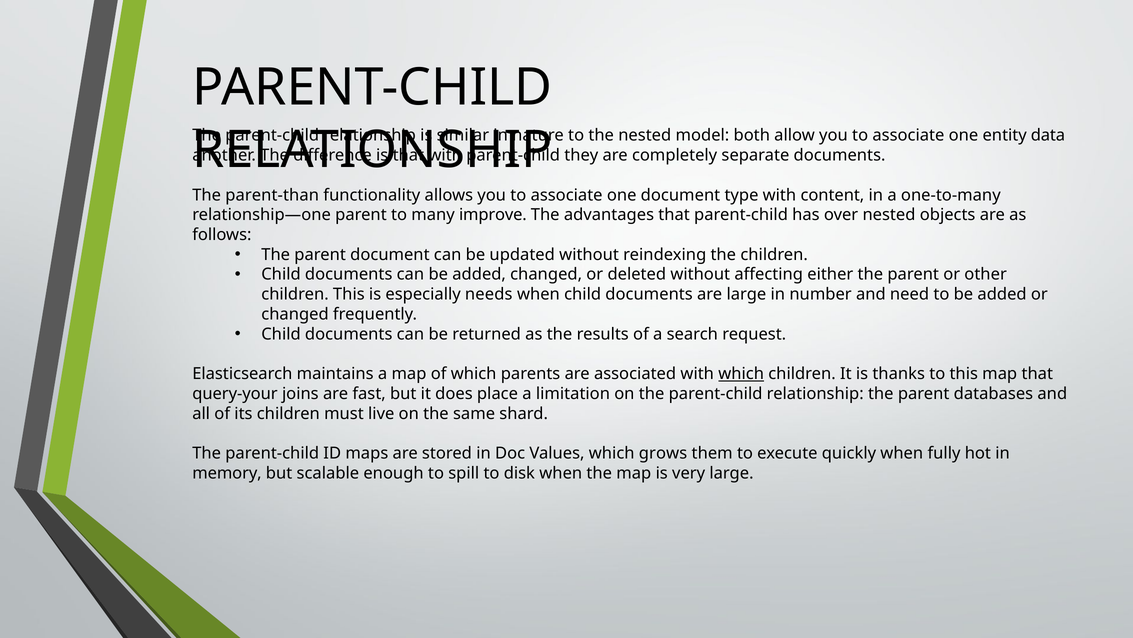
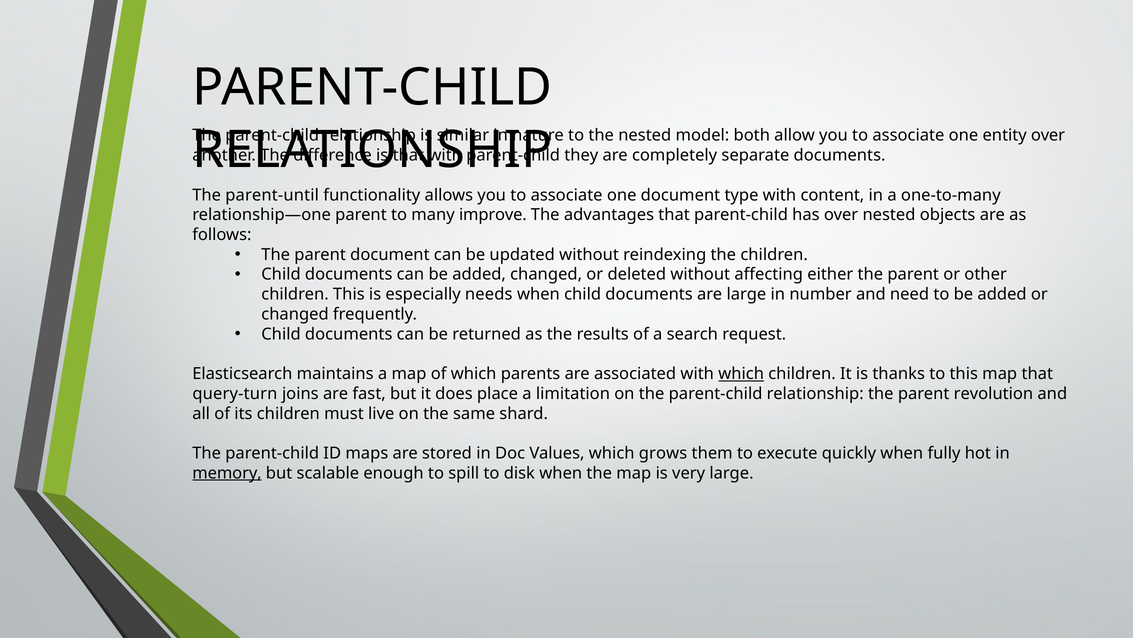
entity data: data -> over
parent-than: parent-than -> parent-until
query-your: query-your -> query-turn
databases: databases -> revolution
memory underline: none -> present
